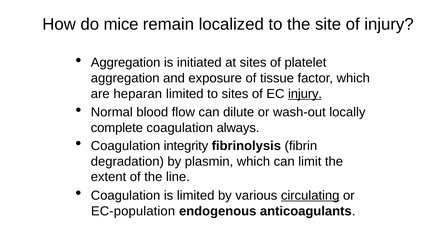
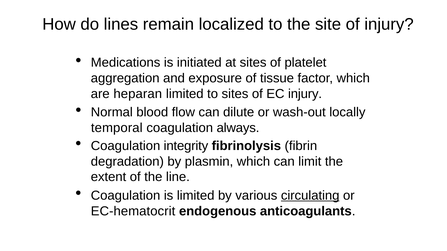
mice: mice -> lines
Aggregation at (126, 63): Aggregation -> Medications
injury at (305, 94) underline: present -> none
complete: complete -> temporal
EC-population: EC-population -> EC-hematocrit
